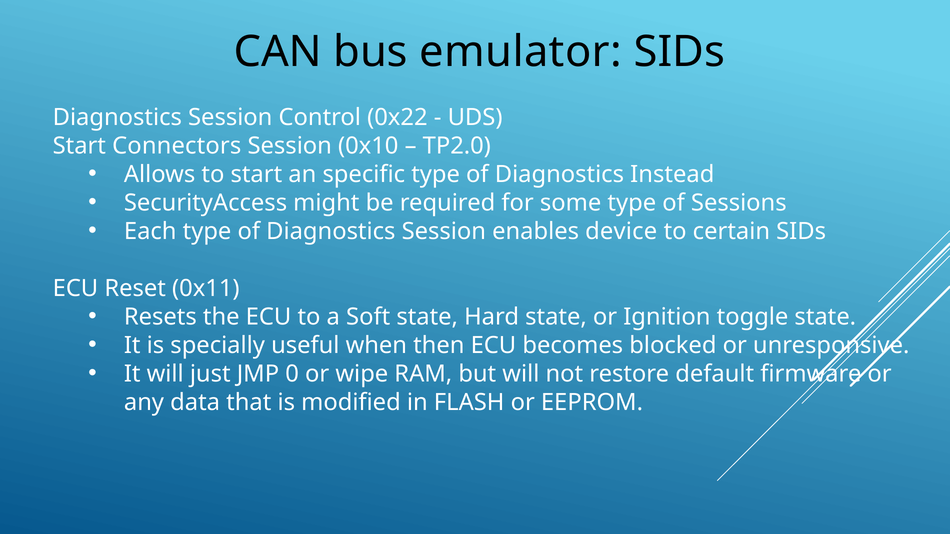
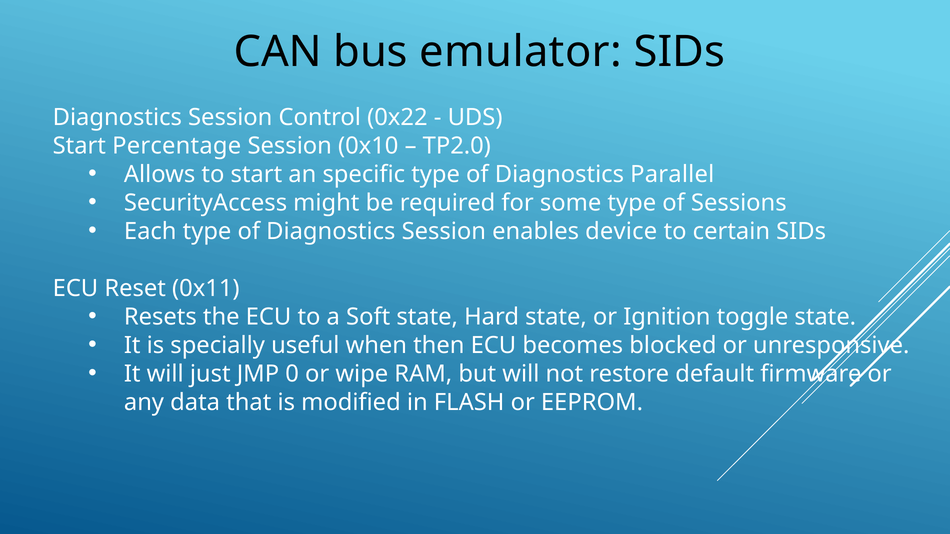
Connectors: Connectors -> Percentage
Instead: Instead -> Parallel
